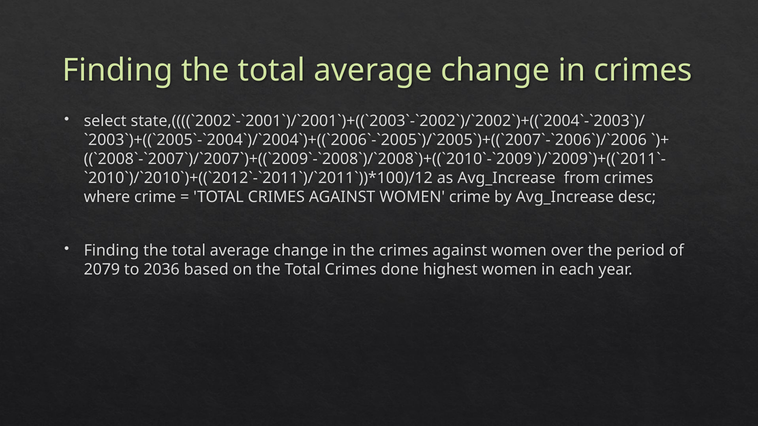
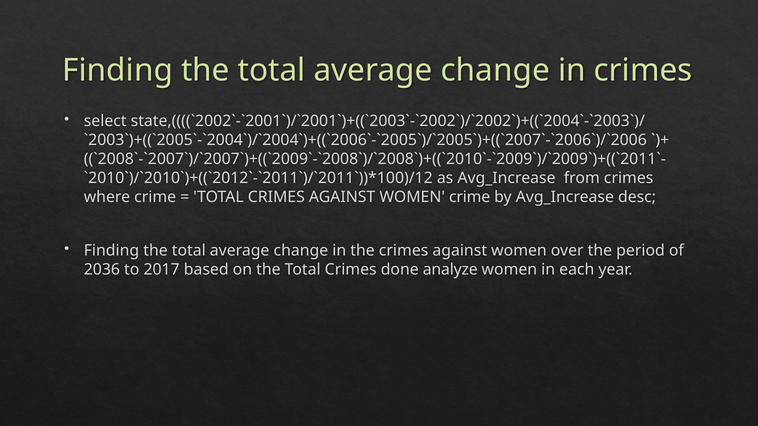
2079: 2079 -> 2036
2036: 2036 -> 2017
highest: highest -> analyze
